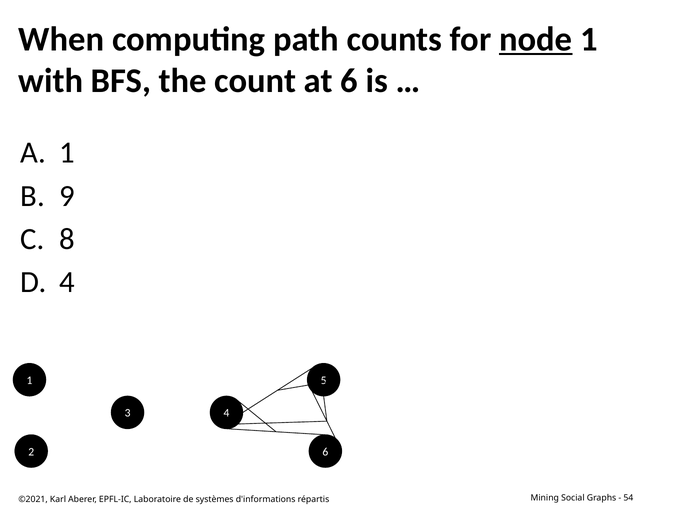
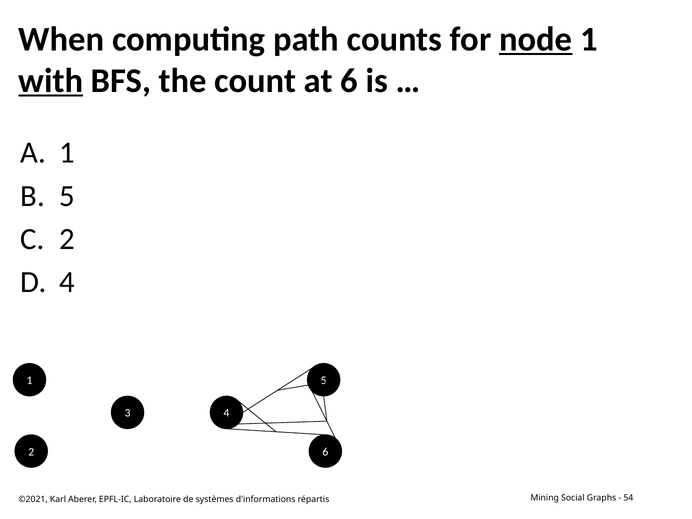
with underline: none -> present
9 at (67, 196): 9 -> 5
8 at (67, 239): 8 -> 2
